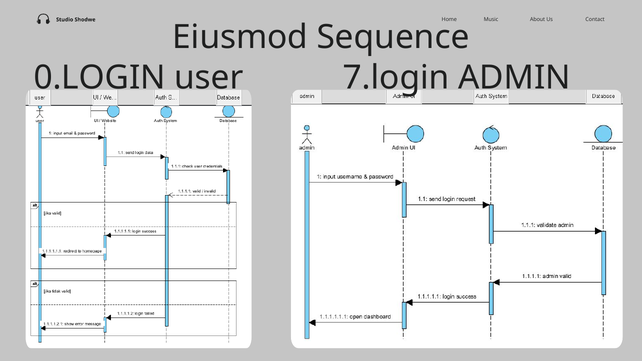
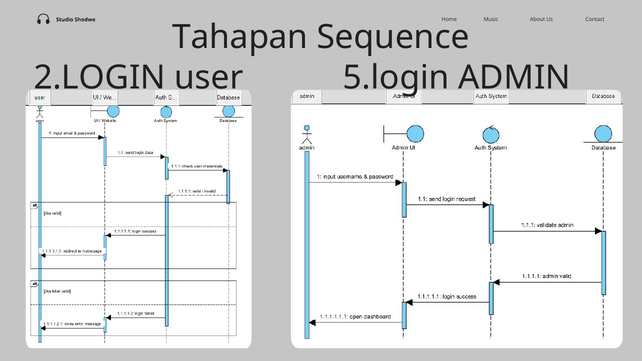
Eiusmod: Eiusmod -> Tahapan
0.LOGIN: 0.LOGIN -> 2.LOGIN
7.login: 7.login -> 5.login
